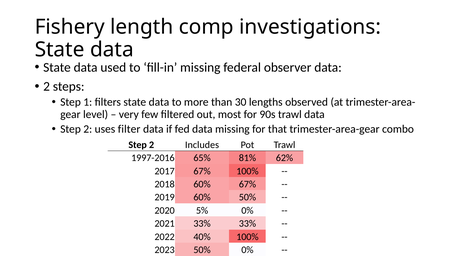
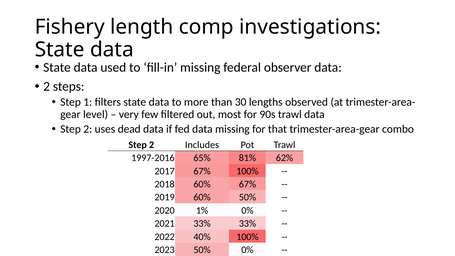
filter: filter -> dead
5%: 5% -> 1%
